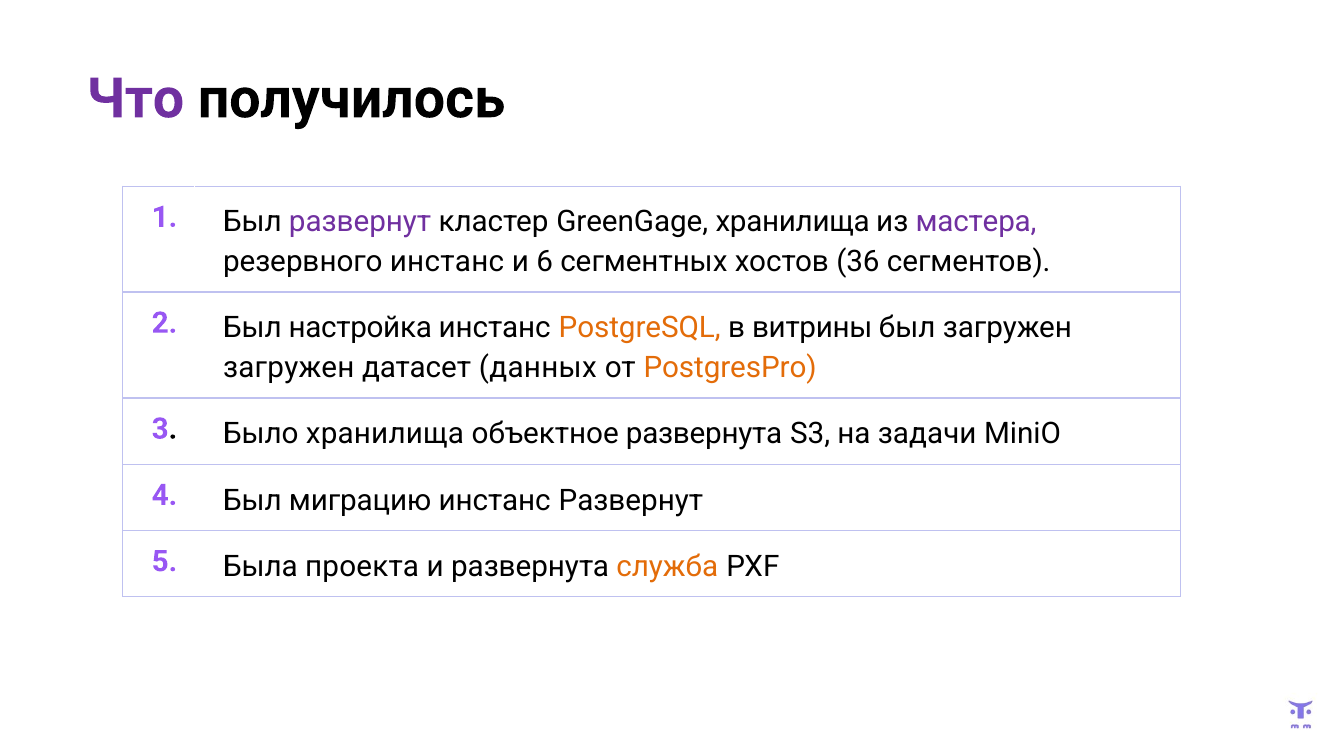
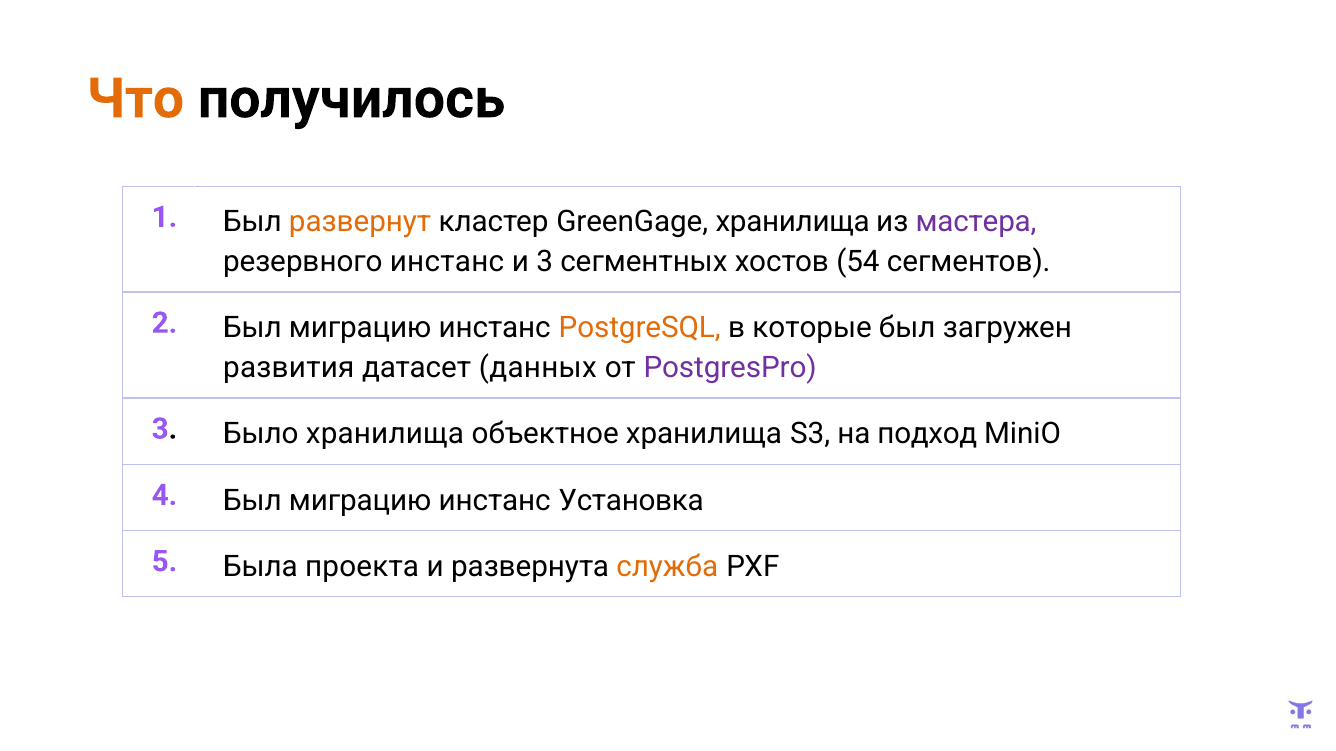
Что colour: purple -> orange
развернут at (360, 222) colour: purple -> orange
и 6: 6 -> 3
36: 36 -> 54
2 Был настройка: настройка -> миграцию
витрины: витрины -> которые
загружен at (289, 368): загружен -> развития
PostgresPro colour: orange -> purple
объектное развернута: развернута -> хранилища
задачи: задачи -> подход
инстанс Развернут: Развернут -> Установка
